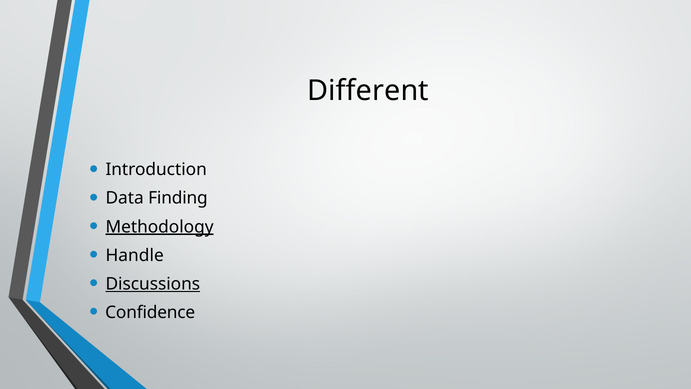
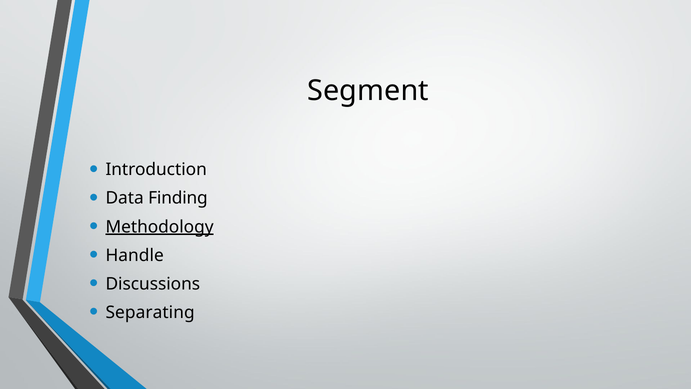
Different: Different -> Segment
Discussions underline: present -> none
Confidence: Confidence -> Separating
